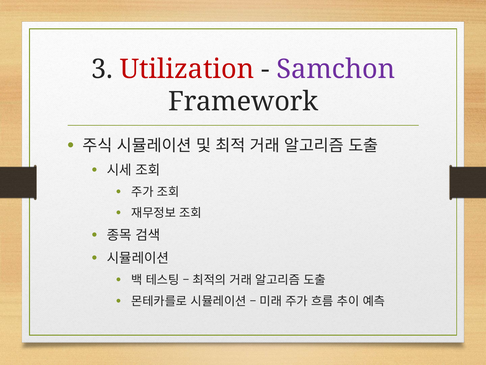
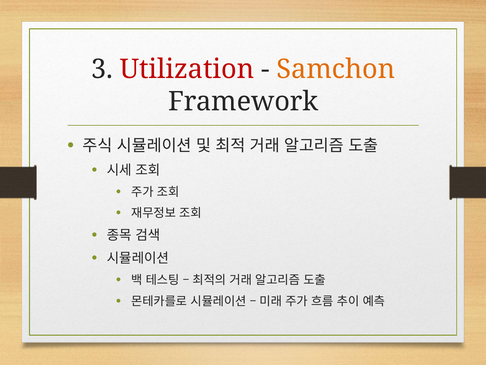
Samchon colour: purple -> orange
